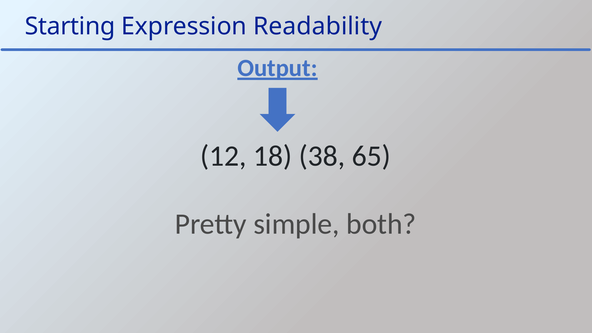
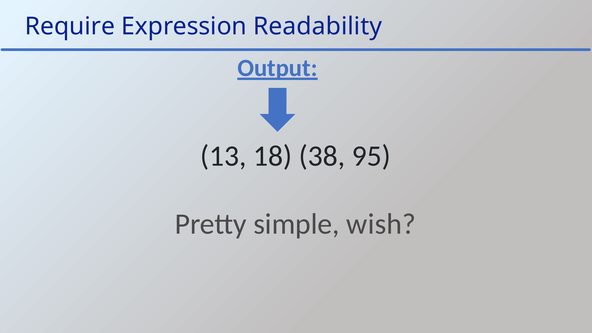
Starting: Starting -> Require
12: 12 -> 13
65: 65 -> 95
both: both -> wish
